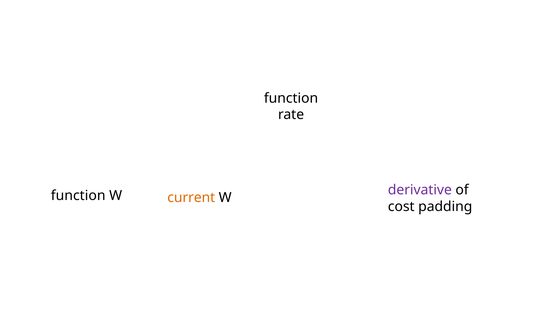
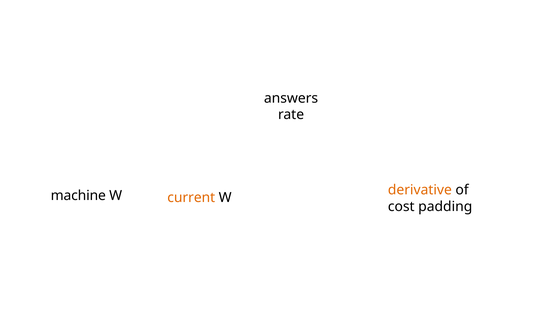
function at (291, 98): function -> answers
derivative colour: purple -> orange
function at (78, 196): function -> machine
